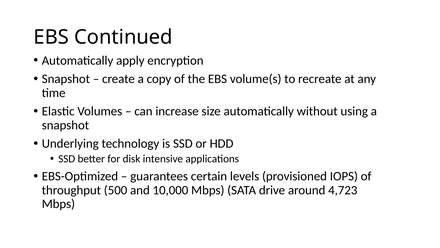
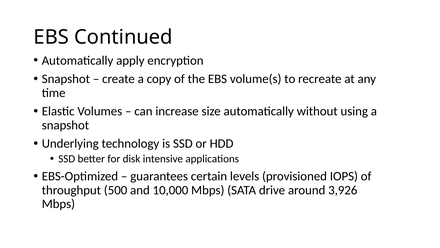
4,723: 4,723 -> 3,926
